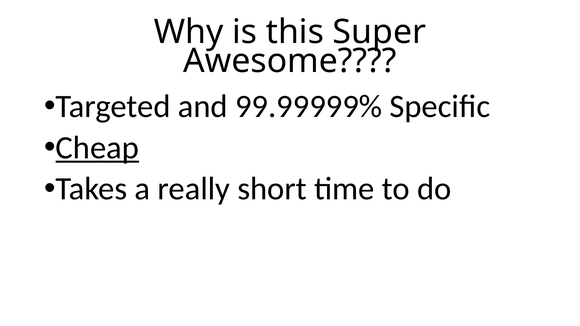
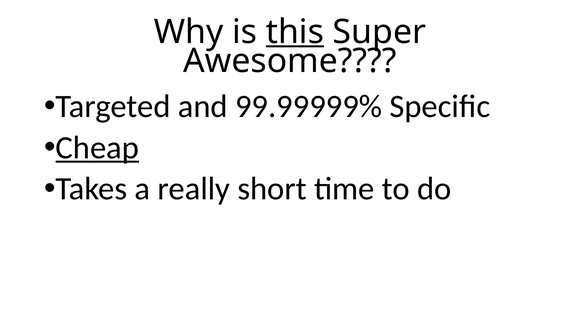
this underline: none -> present
